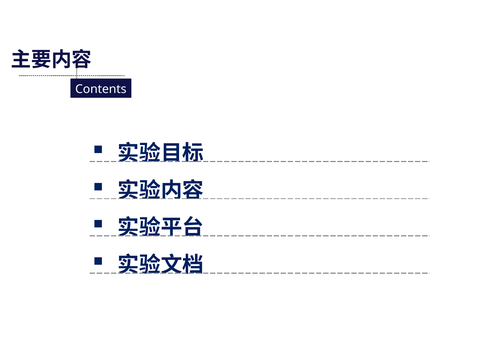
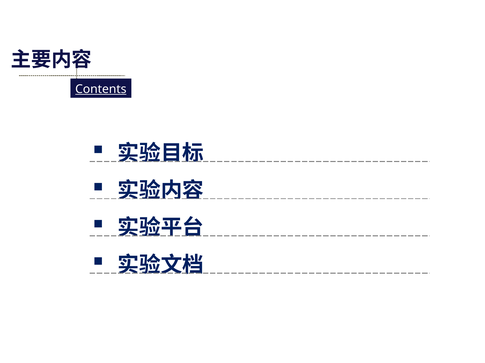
Contents underline: none -> present
